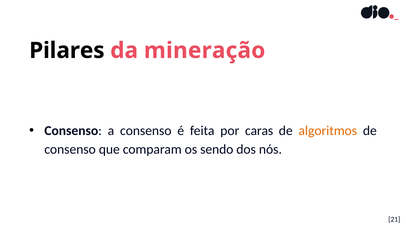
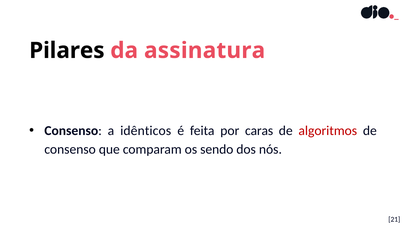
mineração: mineração -> assinatura
a consenso: consenso -> idênticos
algoritmos colour: orange -> red
